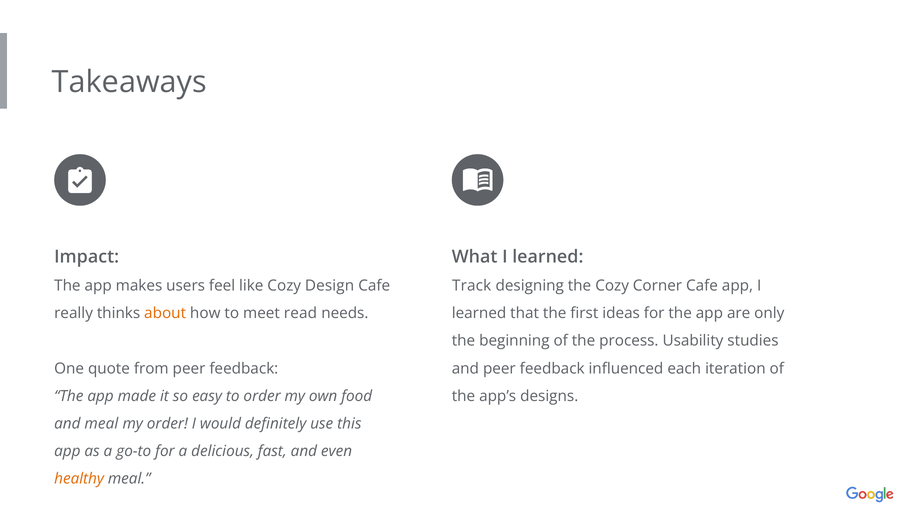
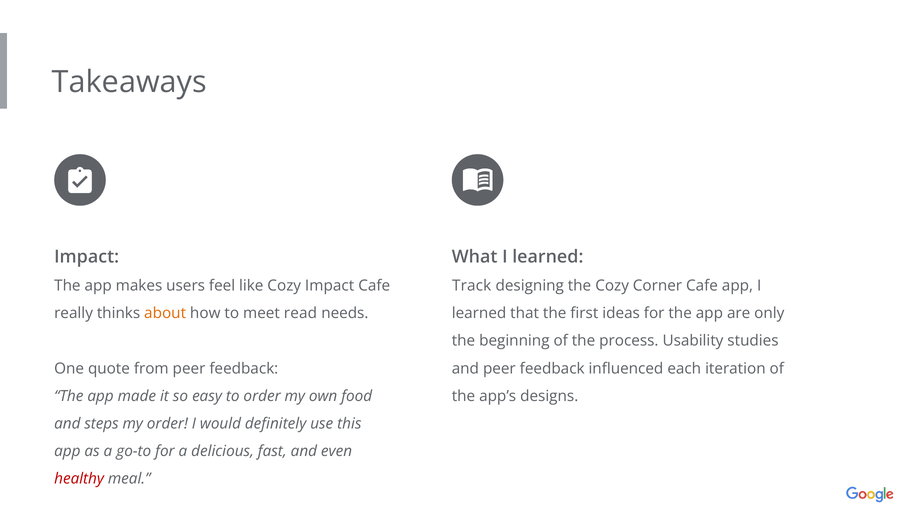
Cozy Design: Design -> Impact
and meal: meal -> steps
healthy colour: orange -> red
